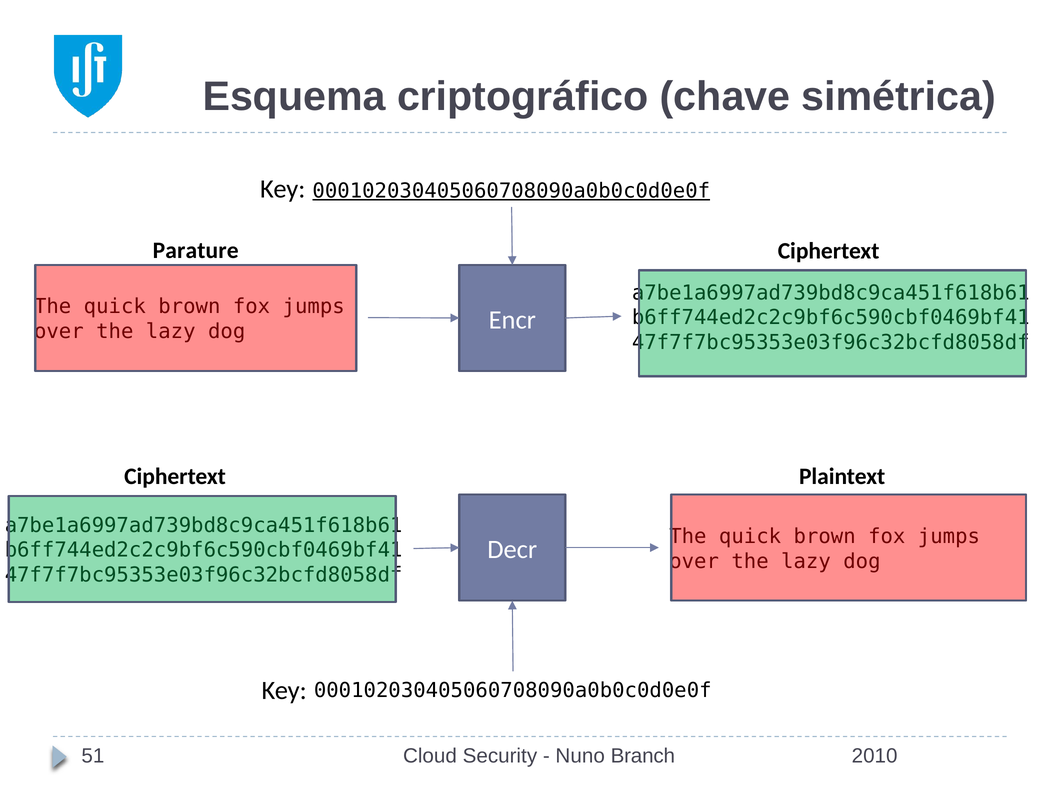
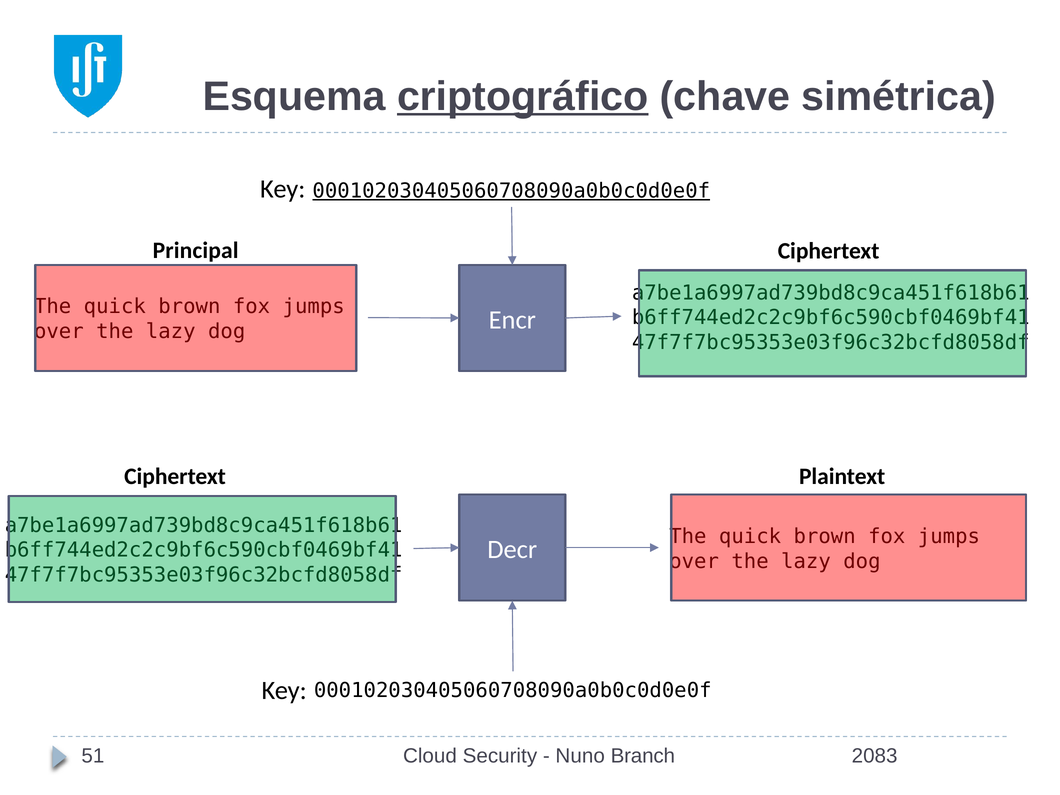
criptográfico underline: none -> present
Parature: Parature -> Principal
2010: 2010 -> 2083
